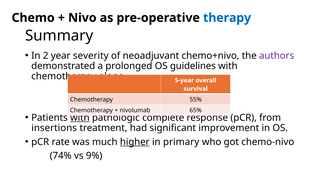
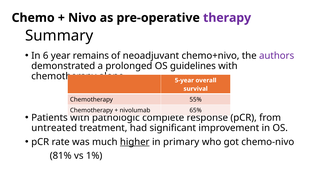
therapy colour: blue -> purple
2: 2 -> 6
severity: severity -> remains
with at (80, 118) underline: present -> none
insertions: insertions -> untreated
74%: 74% -> 81%
9%: 9% -> 1%
